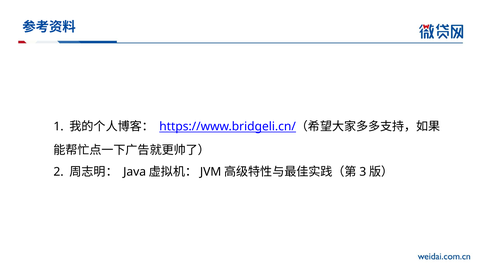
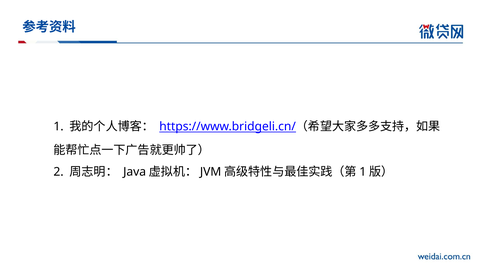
3 at (363, 172): 3 -> 1
